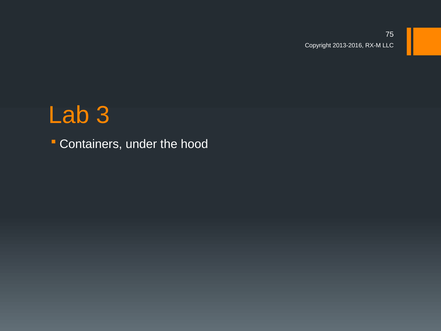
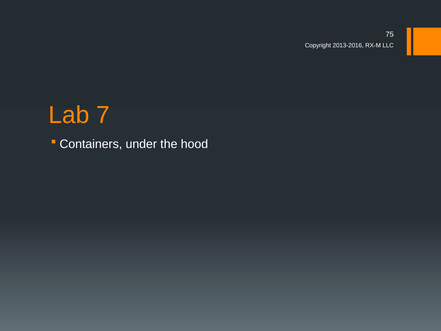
3: 3 -> 7
